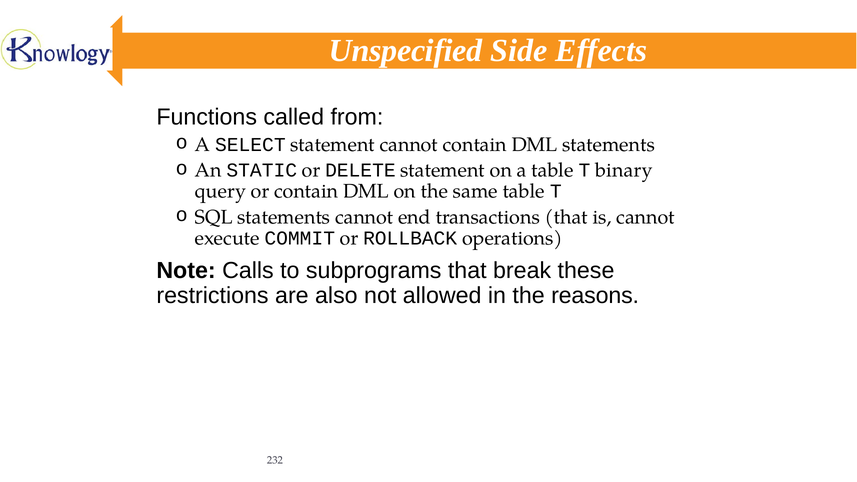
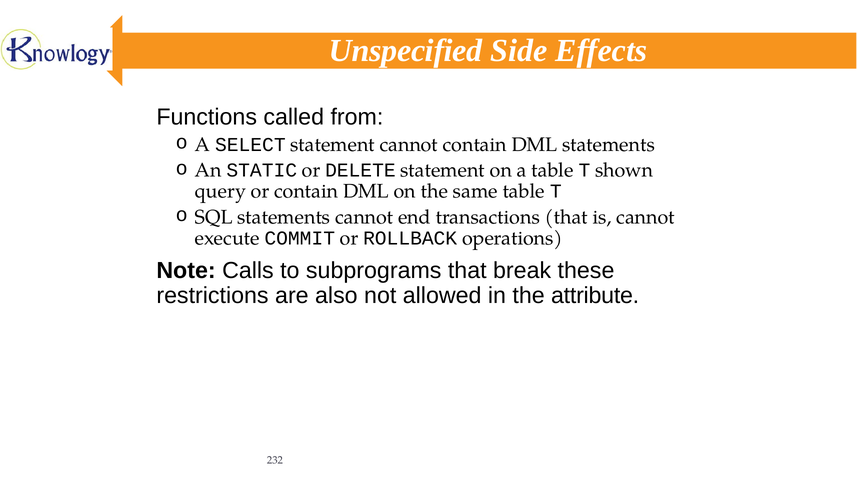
binary: binary -> shown
reasons: reasons -> attribute
